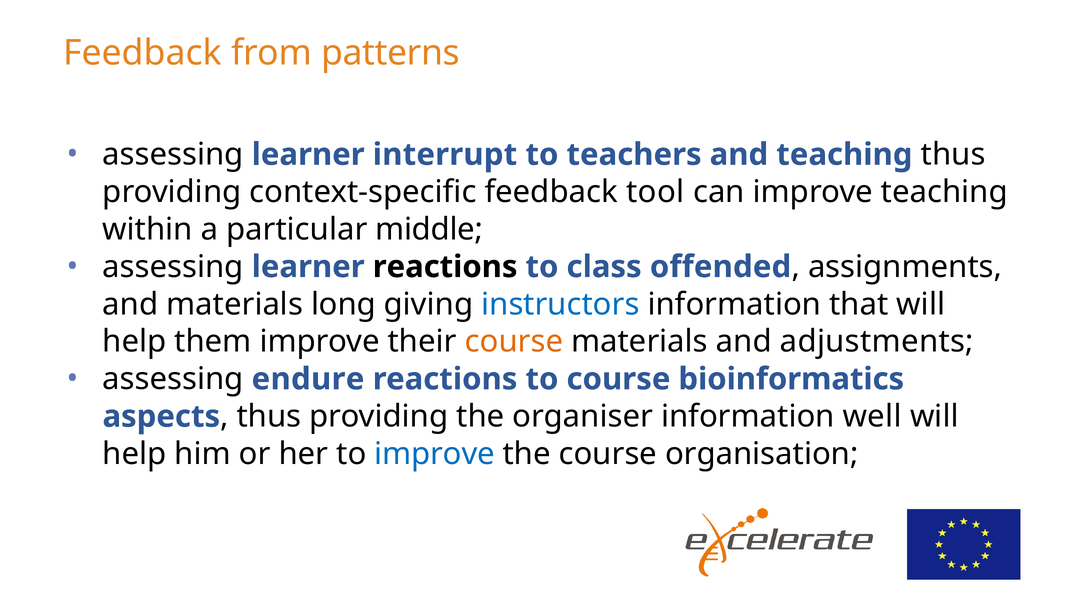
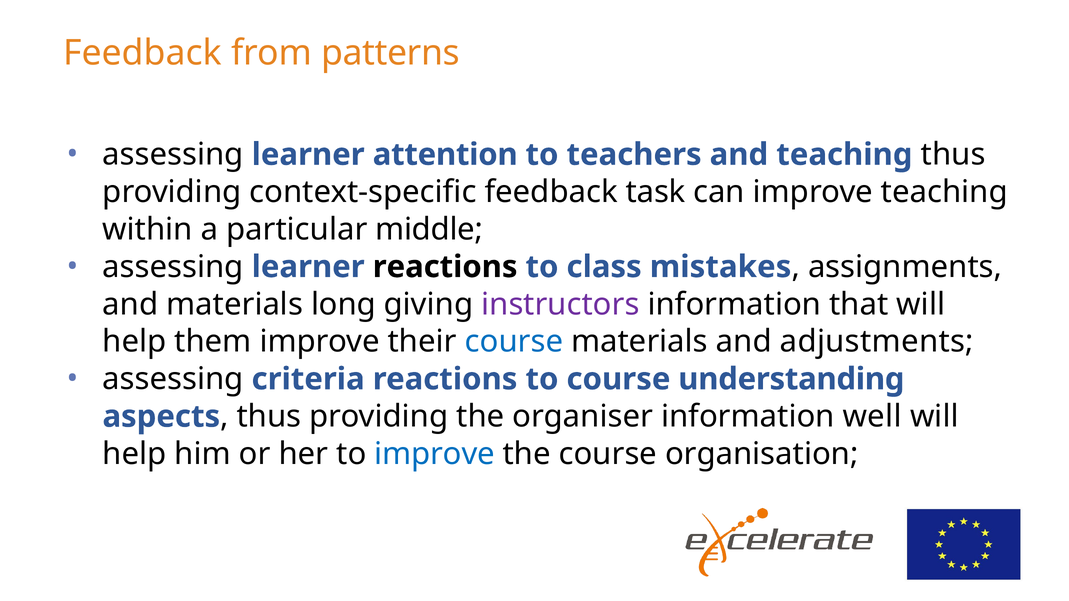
interrupt: interrupt -> attention
tool: tool -> task
offended: offended -> mistakes
instructors colour: blue -> purple
course at (514, 342) colour: orange -> blue
endure: endure -> criteria
bioinformatics: bioinformatics -> understanding
